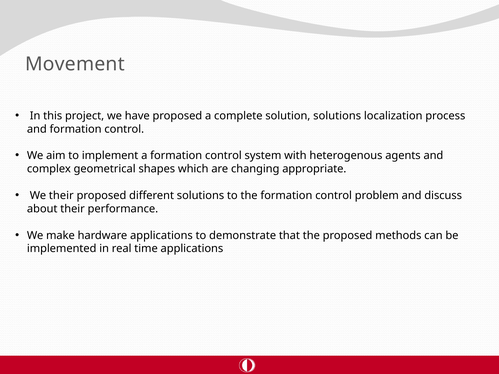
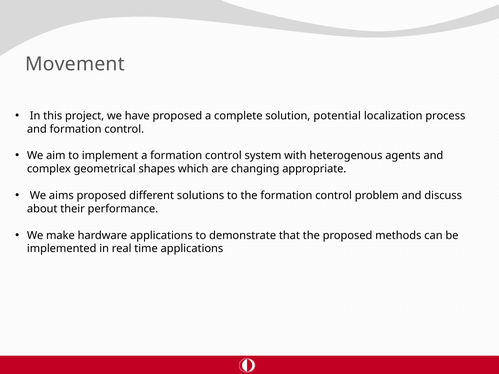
solution solutions: solutions -> potential
We their: their -> aims
